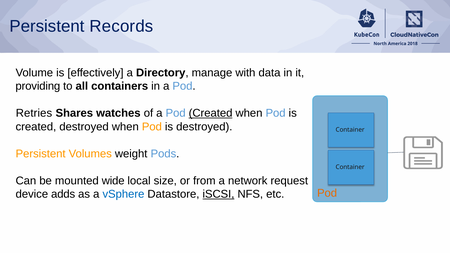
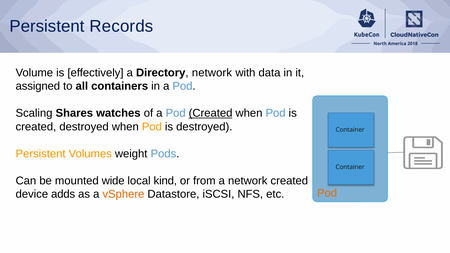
Directory manage: manage -> network
providing: providing -> assigned
Retries: Retries -> Scaling
size: size -> kind
network request: request -> created
vSphere colour: blue -> orange
iSCSI underline: present -> none
